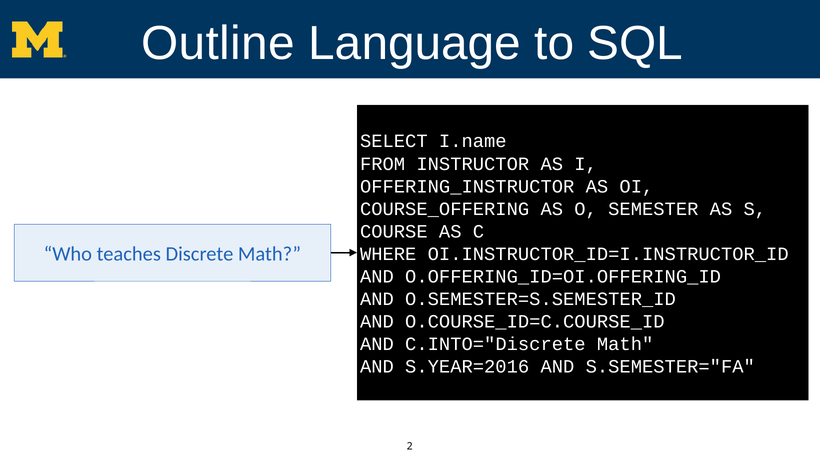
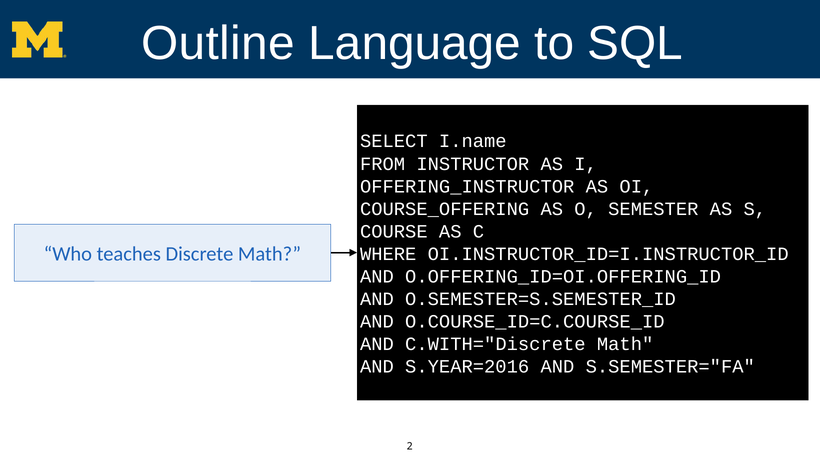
C.INTO="Discrete: C.INTO="Discrete -> C.WITH="Discrete
